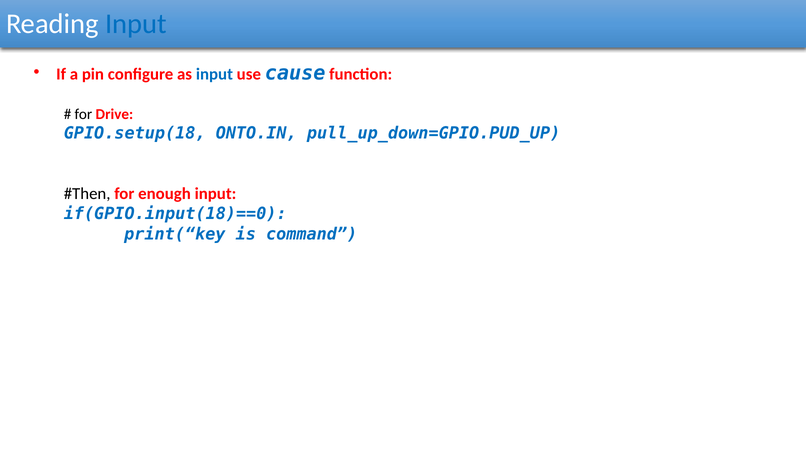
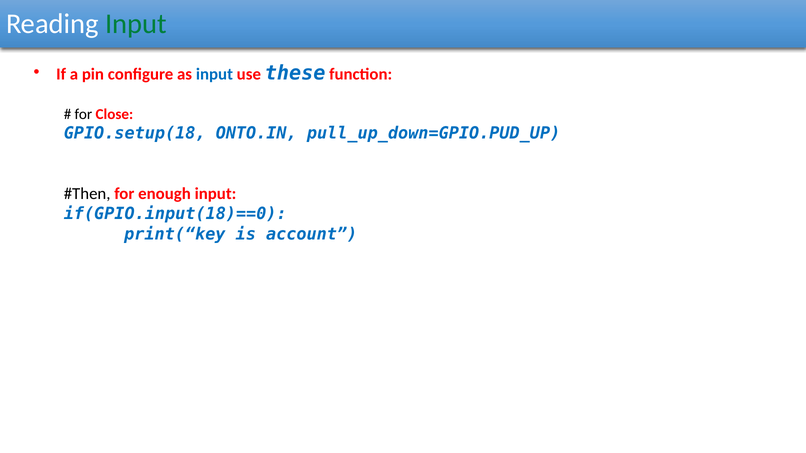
Input at (136, 24) colour: blue -> green
cause: cause -> these
Drive: Drive -> Close
command: command -> account
